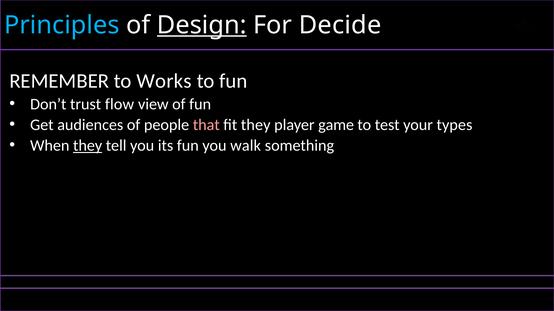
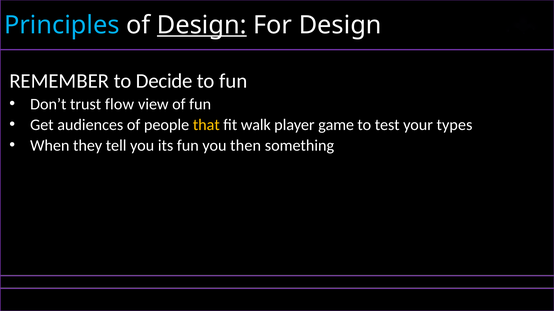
For Decide: Decide -> Design
Works: Works -> Decide
that colour: pink -> yellow
fit they: they -> walk
they at (88, 146) underline: present -> none
walk: walk -> then
